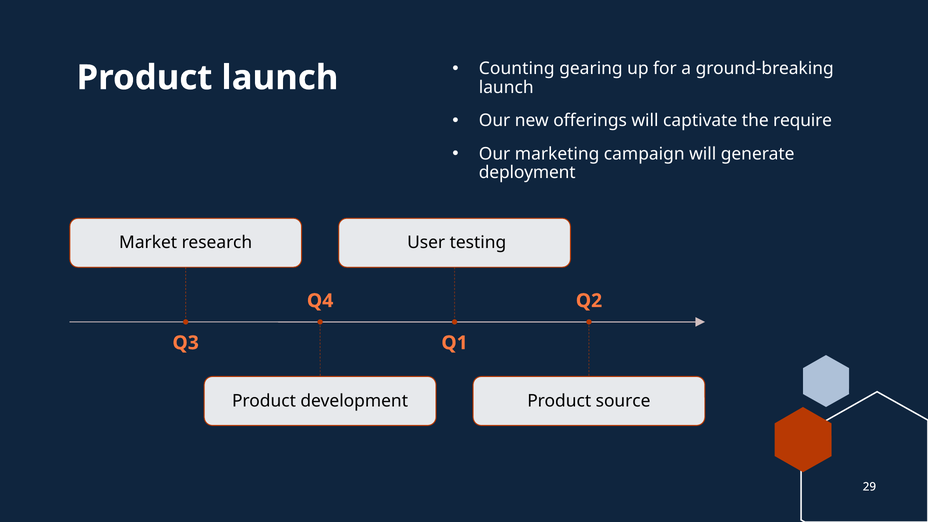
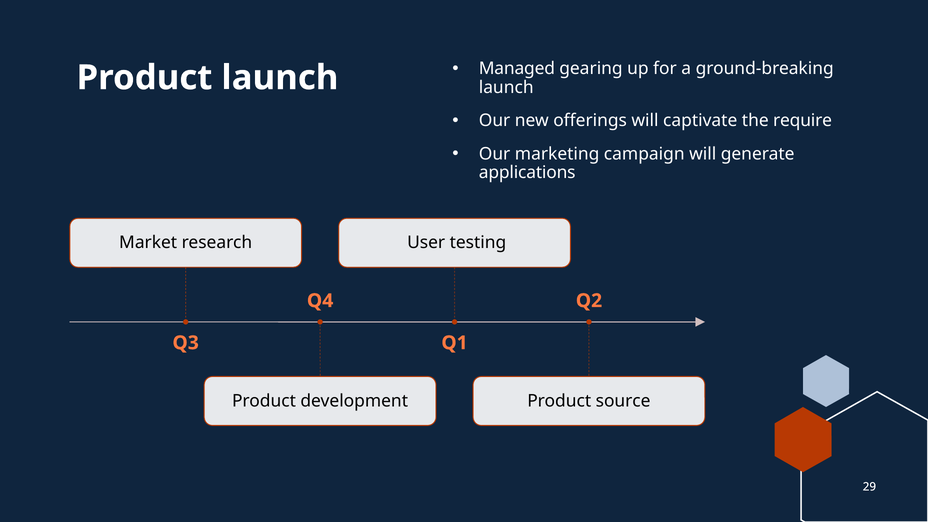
Counting: Counting -> Managed
deployment: deployment -> applications
